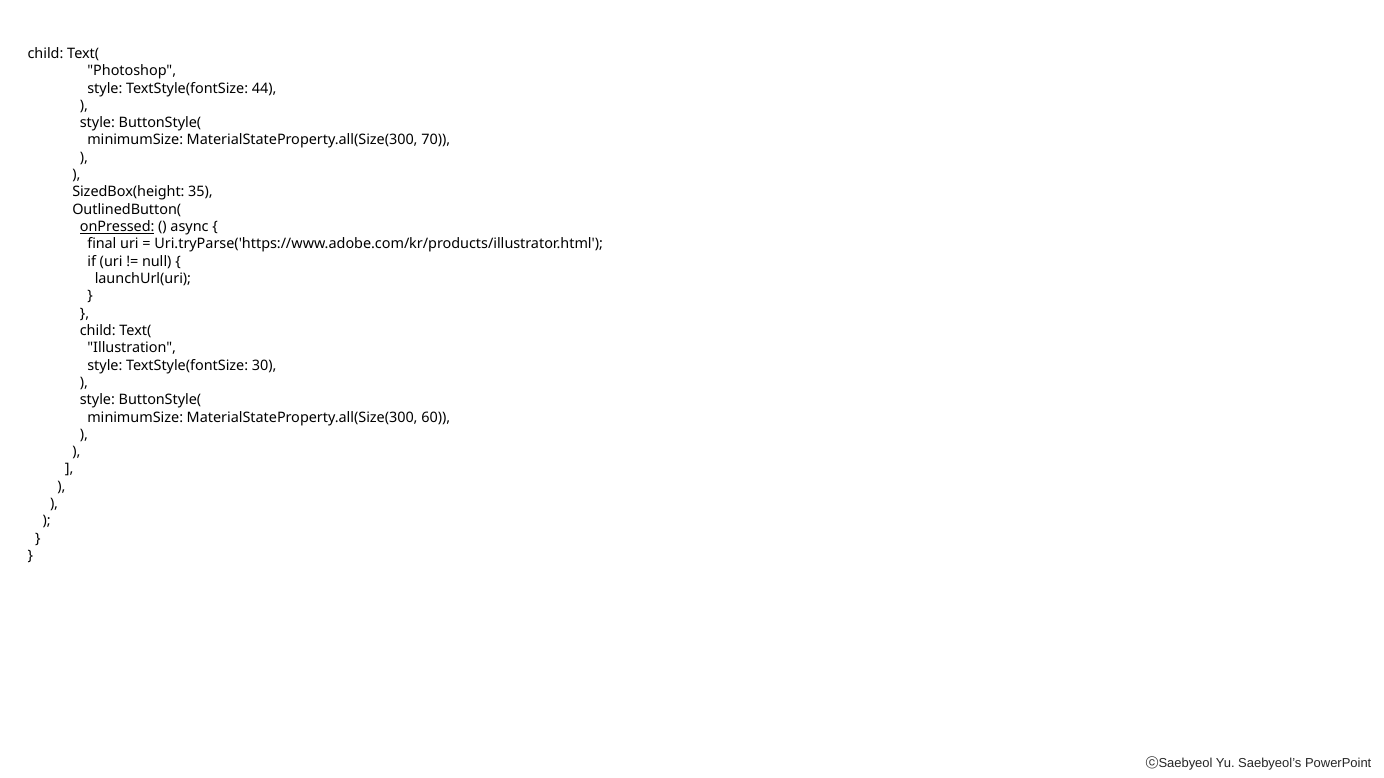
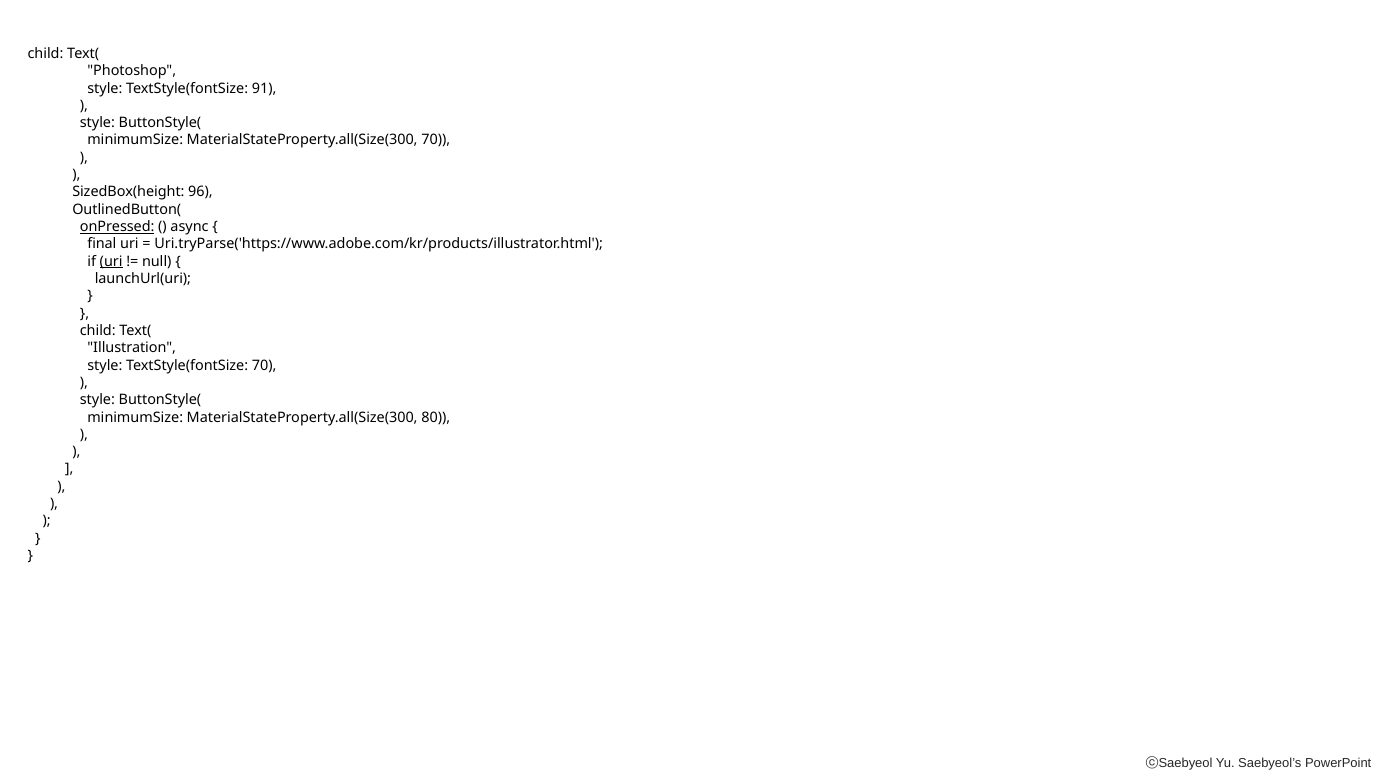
44: 44 -> 91
35: 35 -> 96
uri at (111, 262) underline: none -> present
TextStyle(fontSize 30: 30 -> 70
60: 60 -> 80
